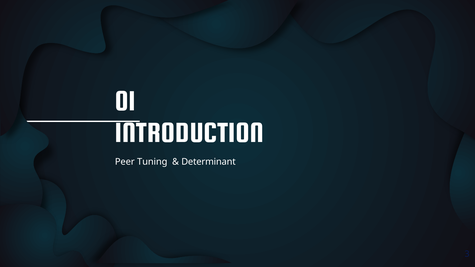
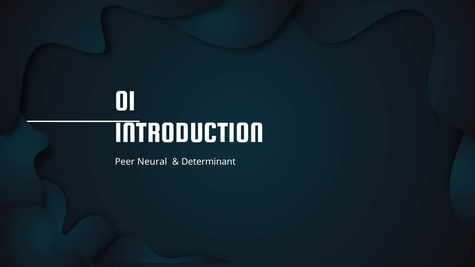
Tuning: Tuning -> Neural
